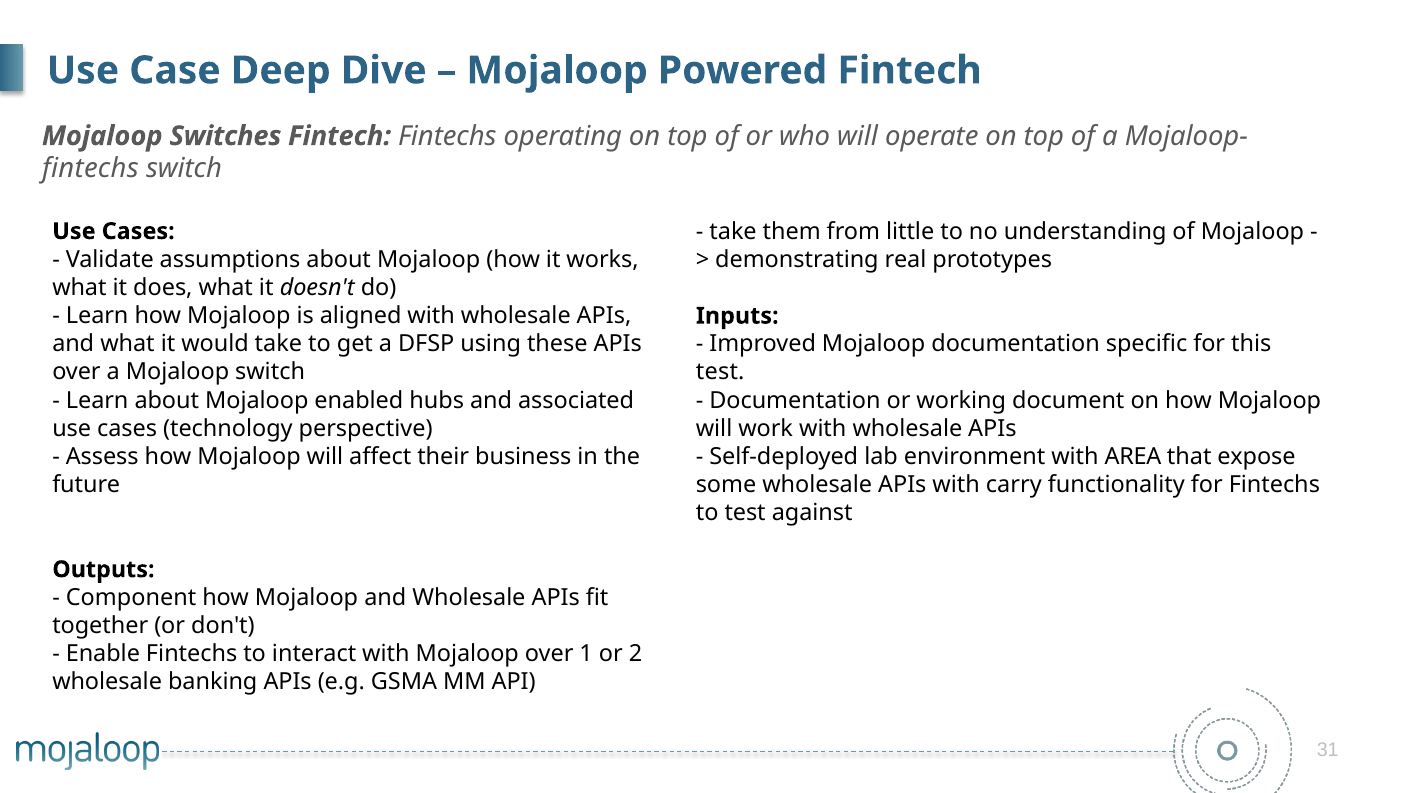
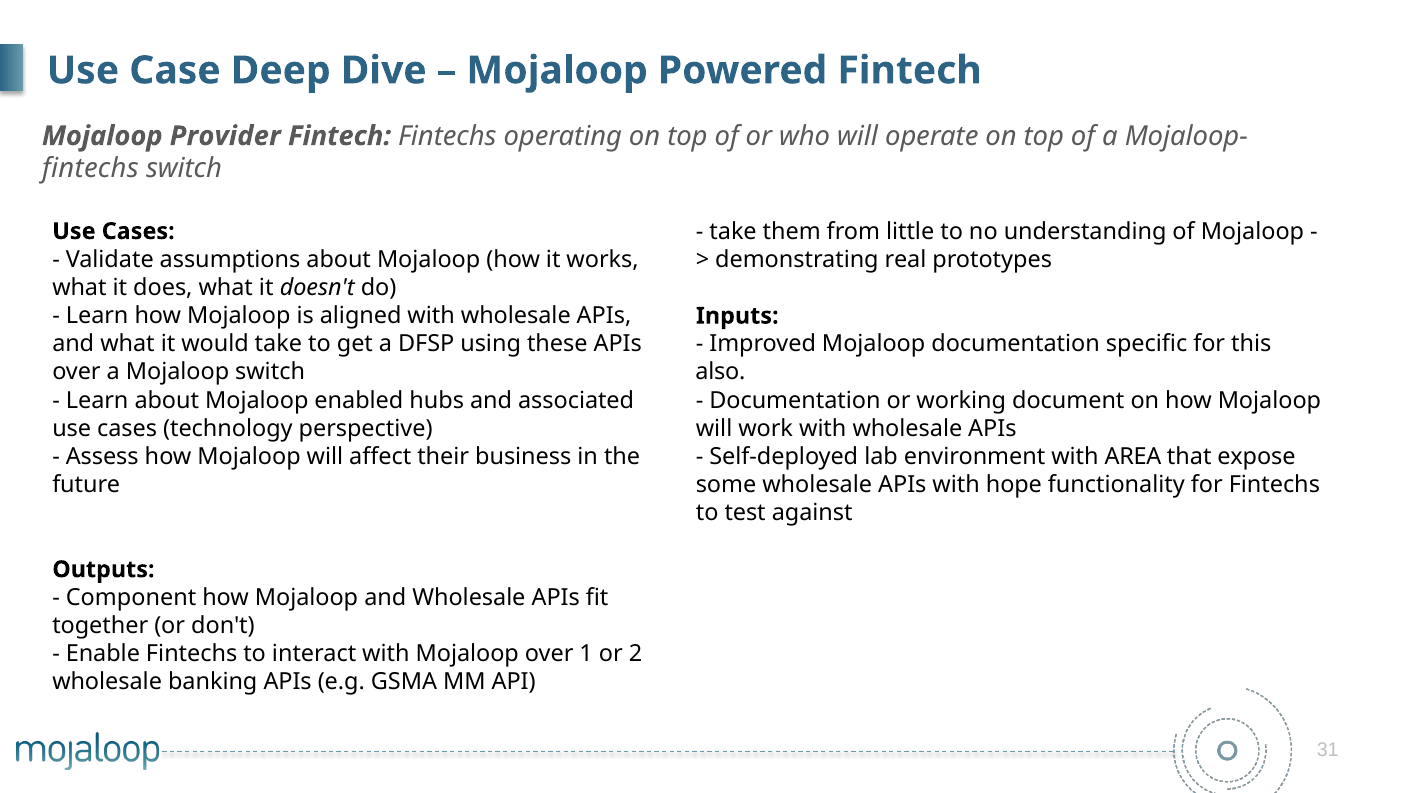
Switches: Switches -> Provider
test at (720, 372): test -> also
carry: carry -> hope
